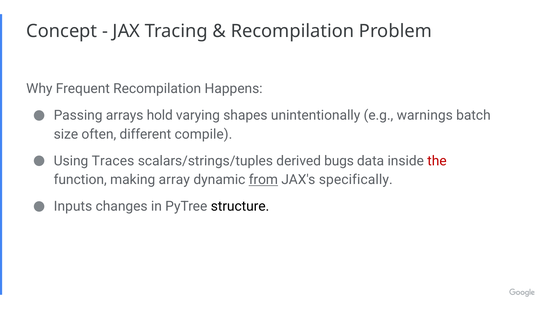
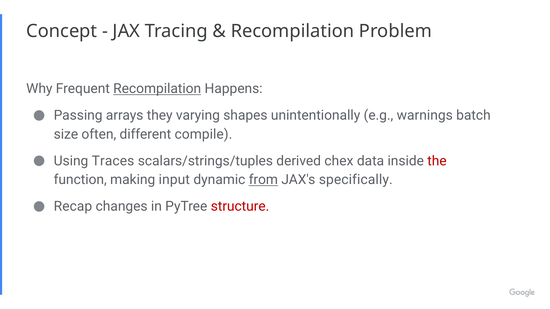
Recompilation at (157, 89) underline: none -> present
hold: hold -> they
bugs: bugs -> chex
array: array -> input
Inputs: Inputs -> Recap
structure colour: black -> red
